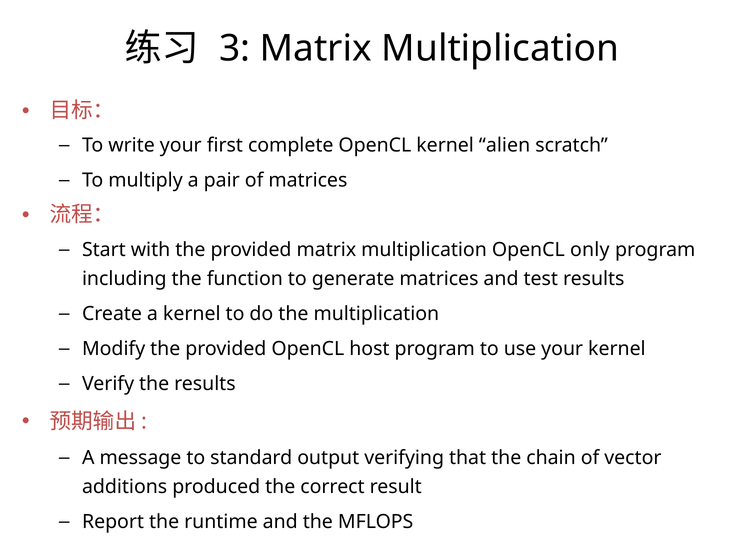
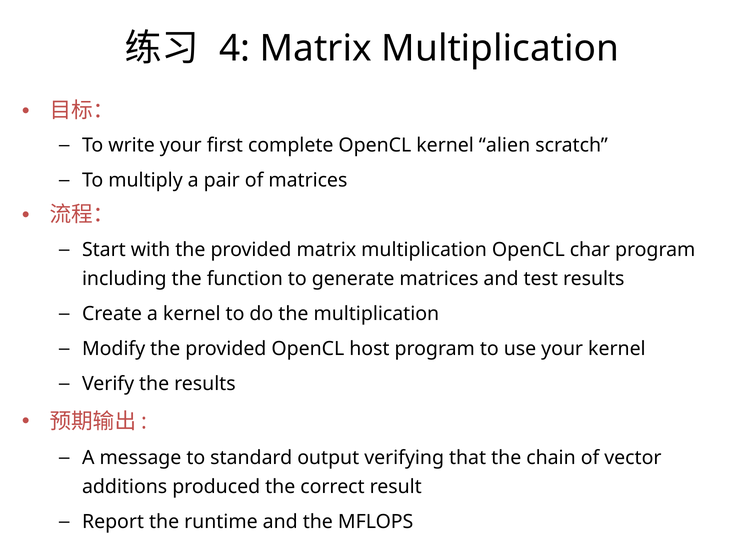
3: 3 -> 4
only: only -> char
